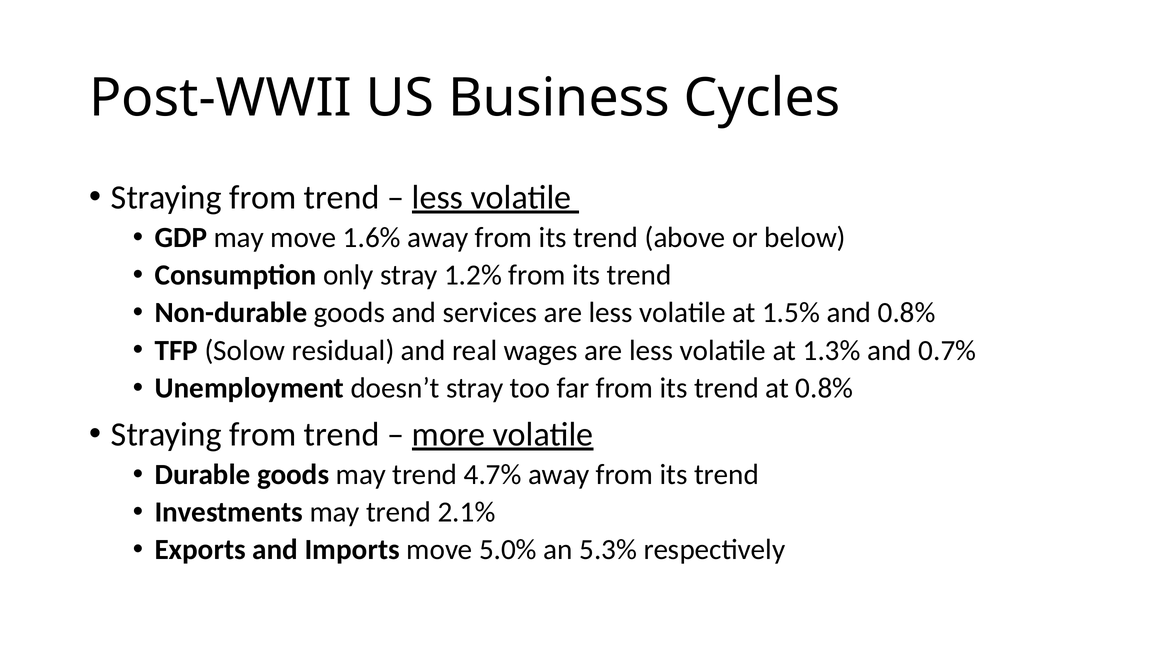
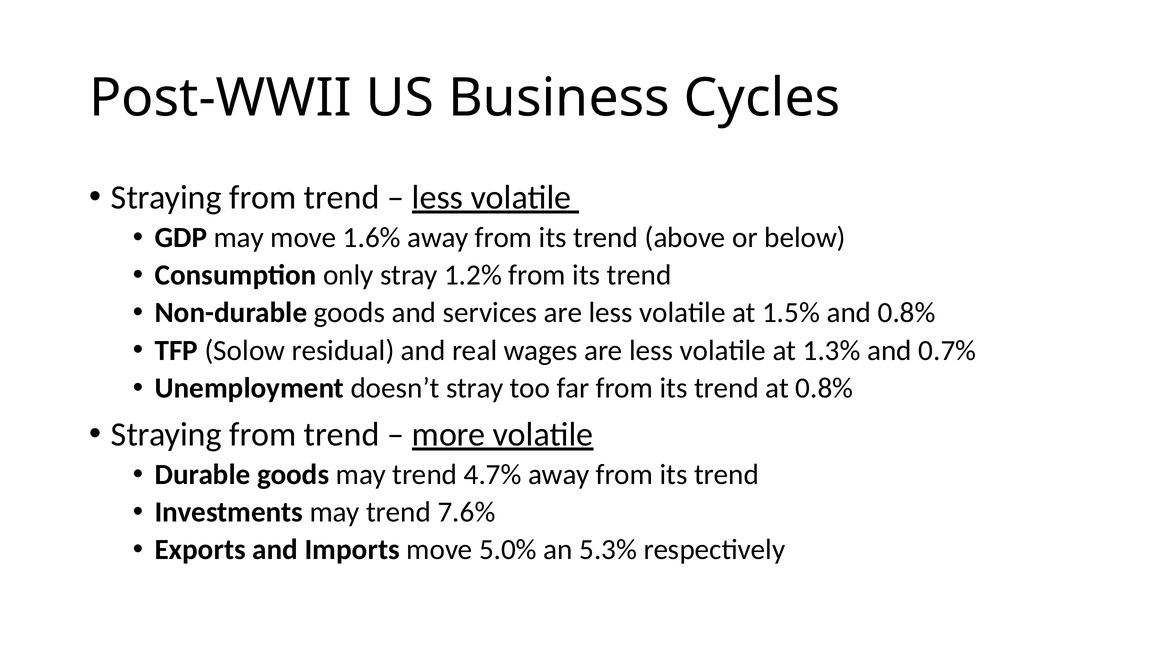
2.1%: 2.1% -> 7.6%
